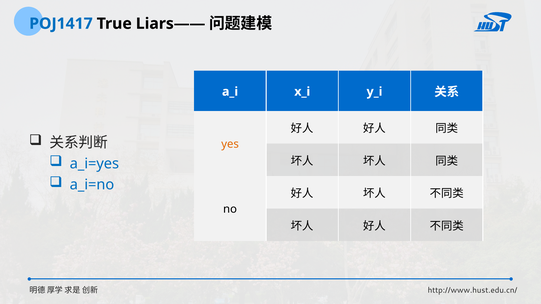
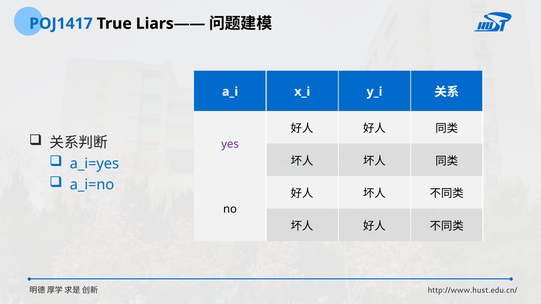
yes colour: orange -> purple
